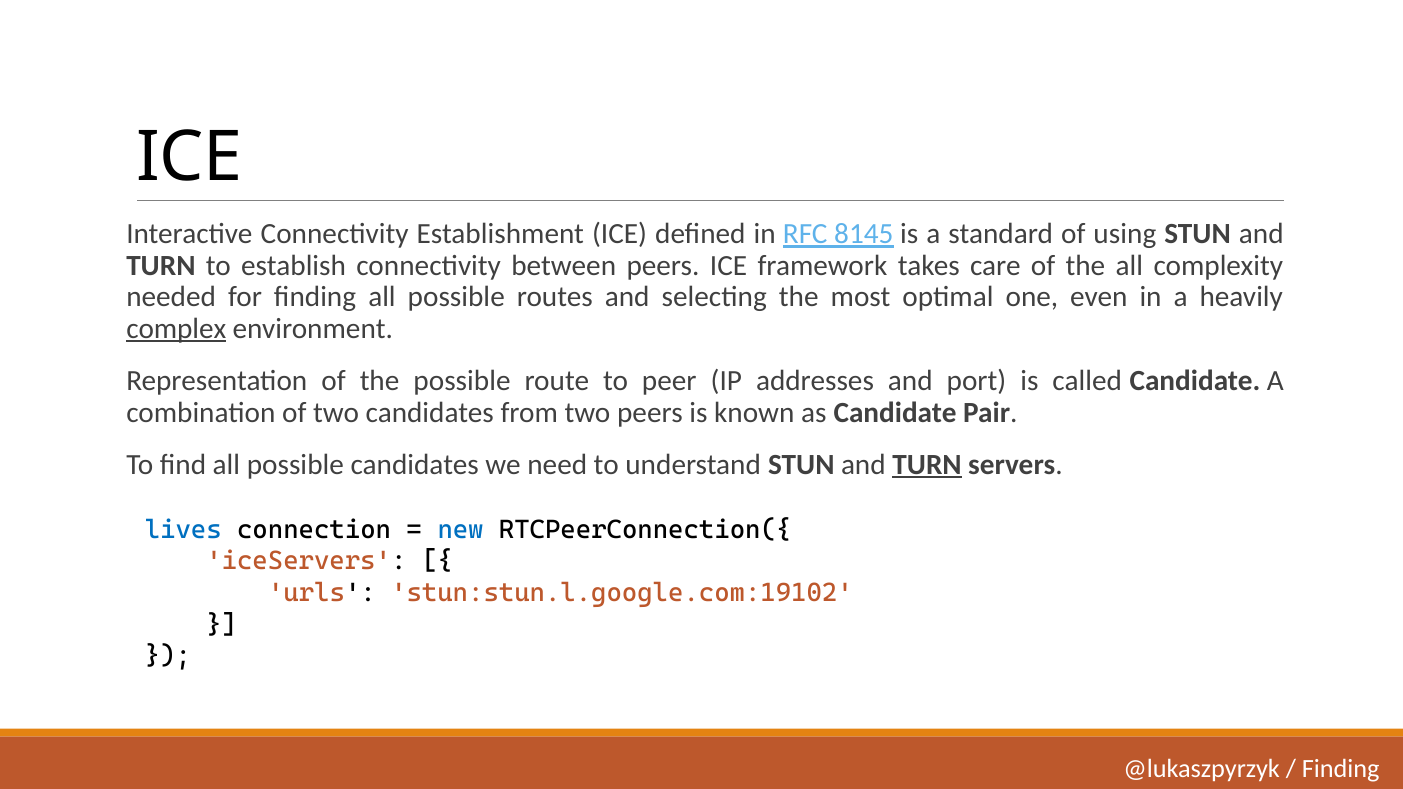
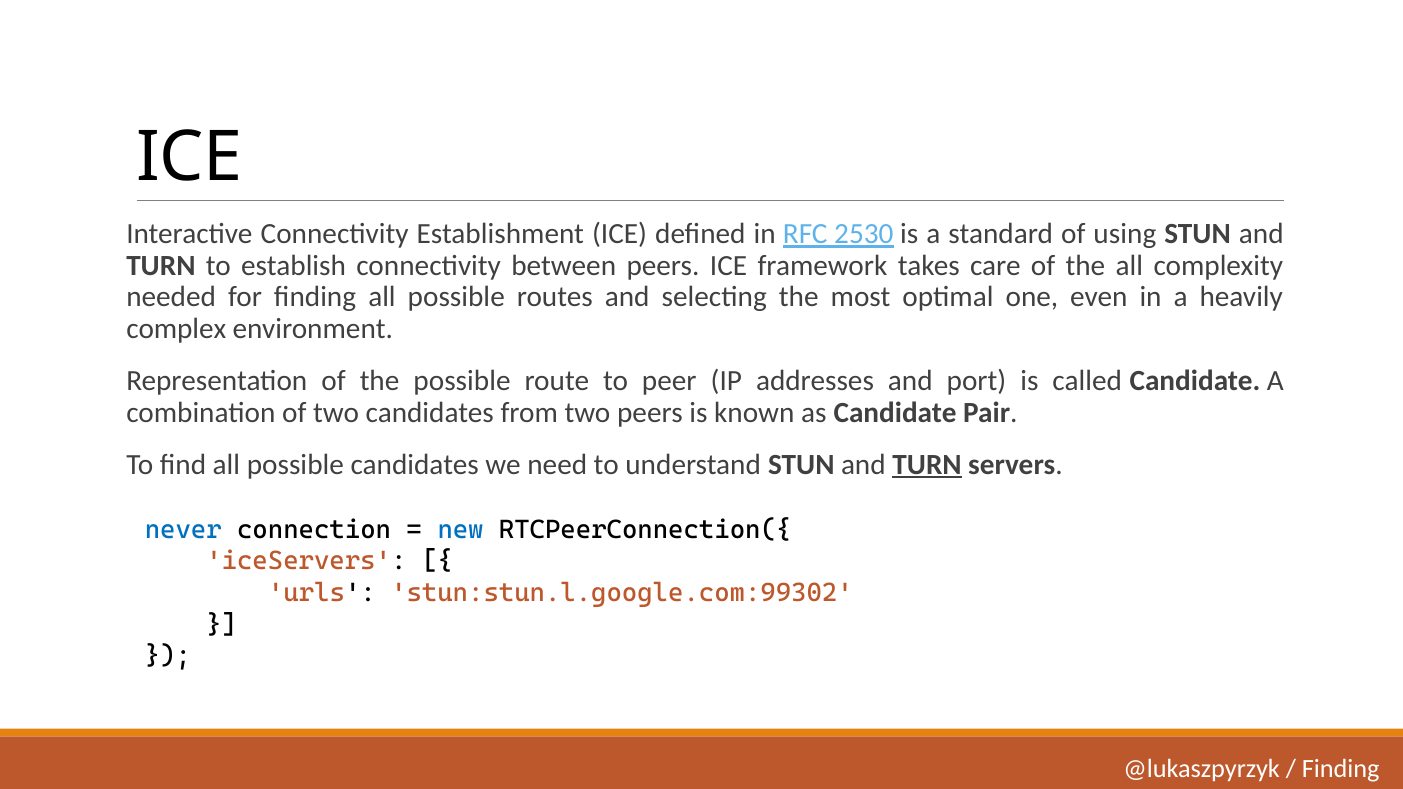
8145: 8145 -> 2530
complex underline: present -> none
lives: lives -> never
stun:stun.l.google.com:19102: stun:stun.l.google.com:19102 -> stun:stun.l.google.com:99302
